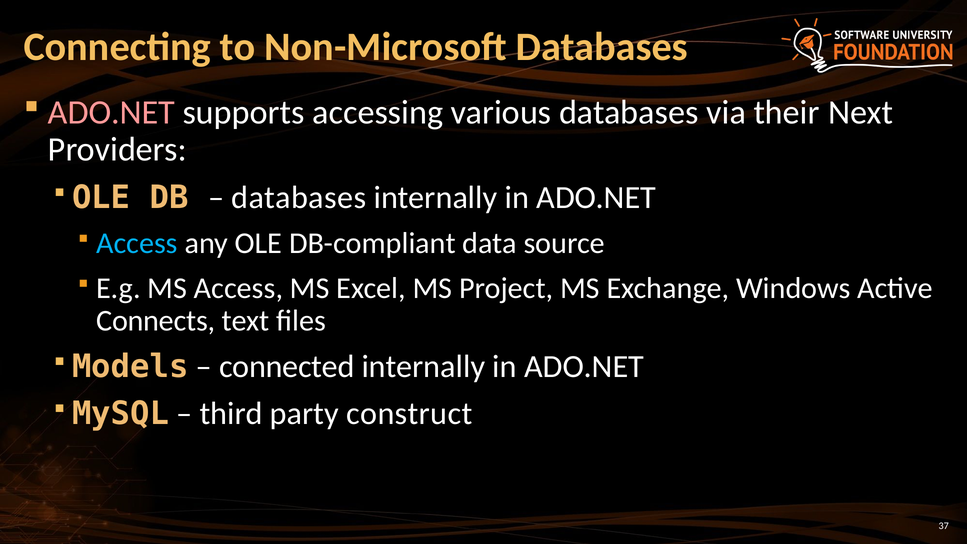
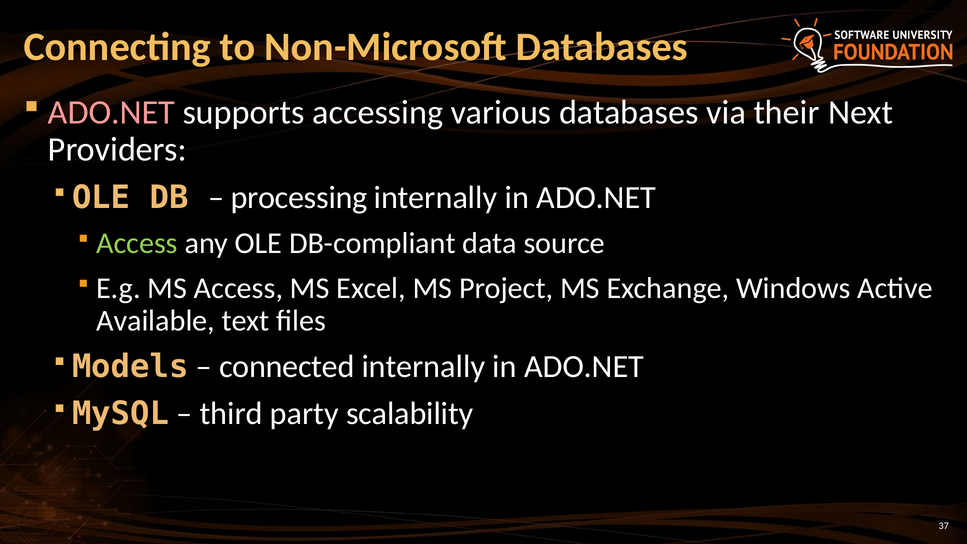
databases at (299, 198): databases -> processing
Access at (137, 243) colour: light blue -> light green
Connects: Connects -> Available
construct: construct -> scalability
